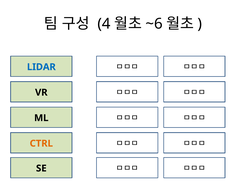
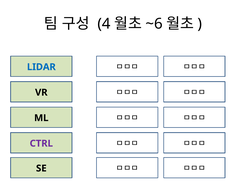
CTRL colour: orange -> purple
